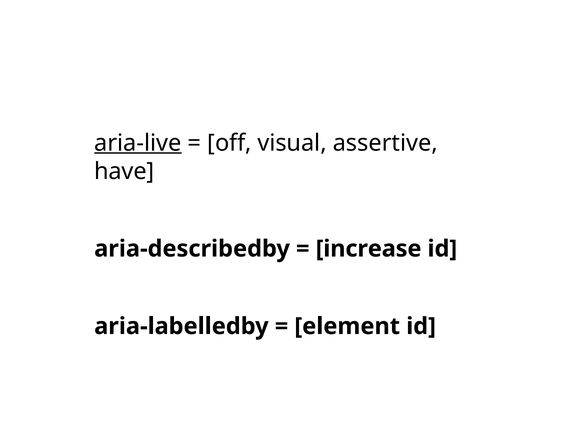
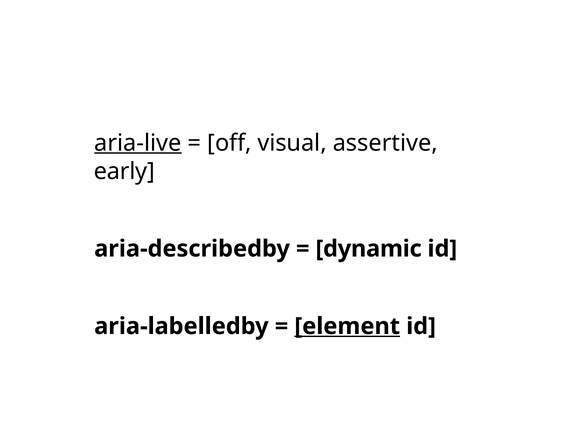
have: have -> early
increase: increase -> dynamic
element underline: none -> present
